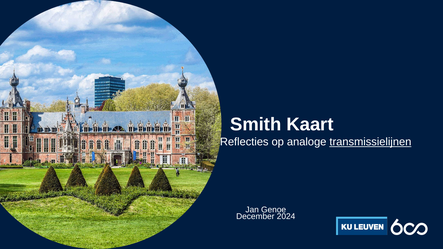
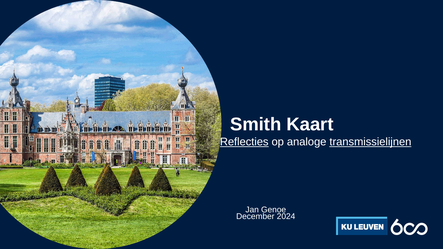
Reflecties underline: none -> present
